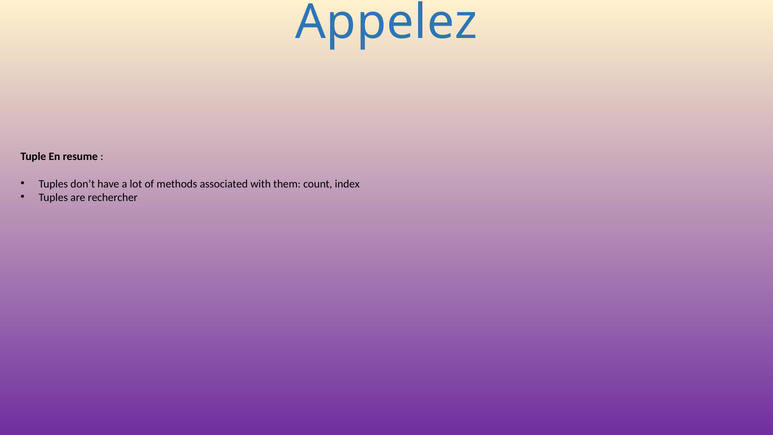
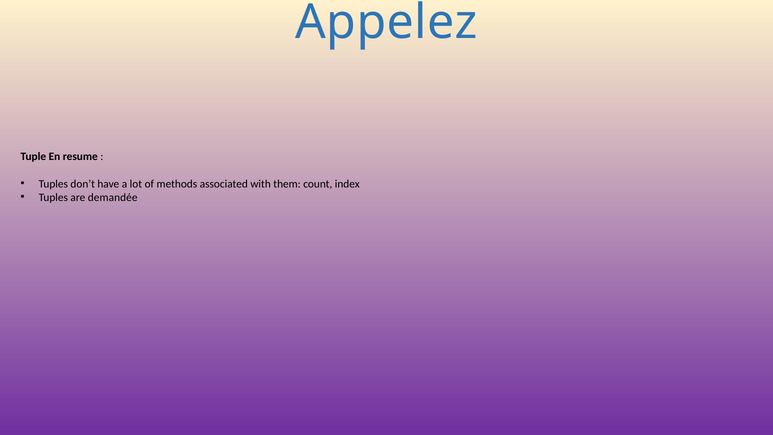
rechercher: rechercher -> demandée
